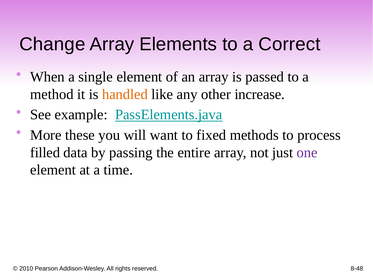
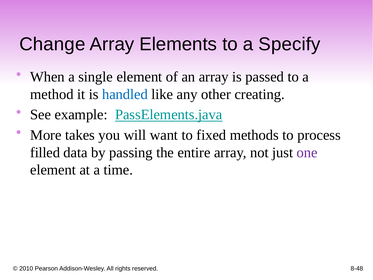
Correct: Correct -> Specify
handled colour: orange -> blue
increase: increase -> creating
these: these -> takes
